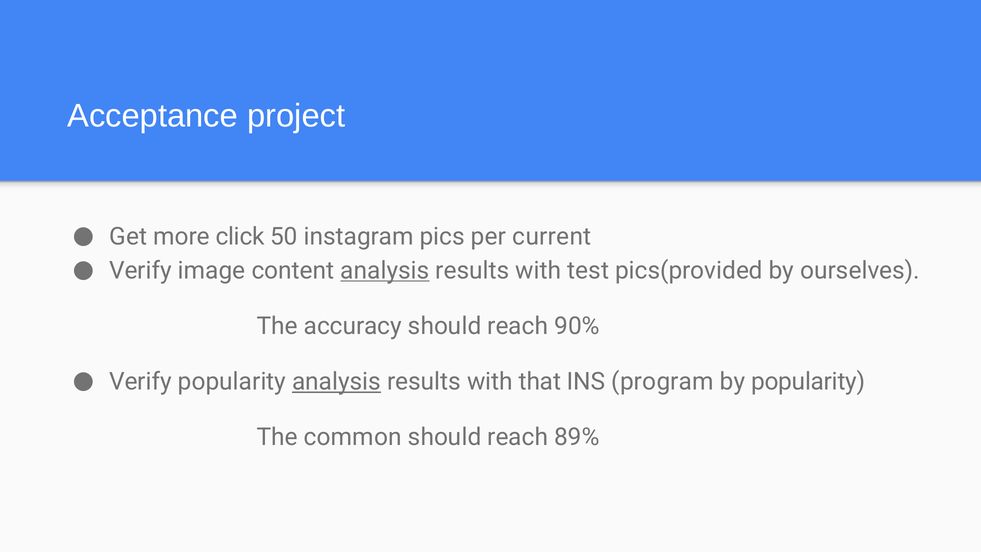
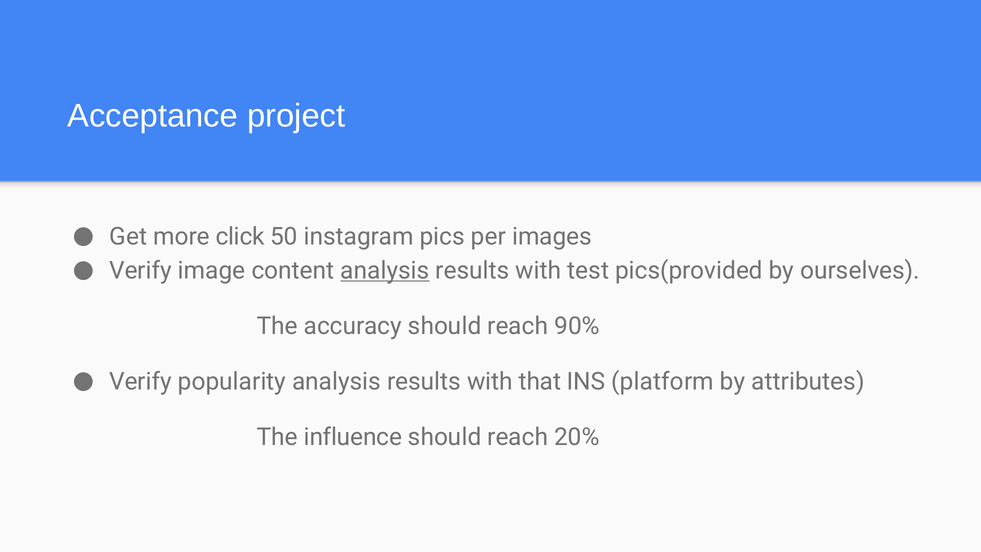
current: current -> images
analysis at (337, 382) underline: present -> none
program: program -> platform
by popularity: popularity -> attributes
common: common -> influence
89%: 89% -> 20%
